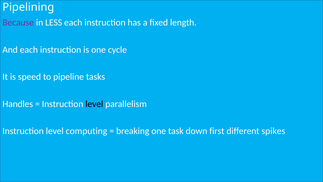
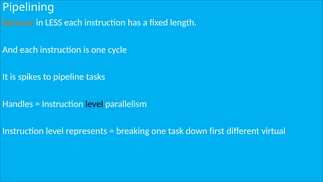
Because colour: purple -> orange
speed: speed -> spikes
computing: computing -> represents
spikes: spikes -> virtual
